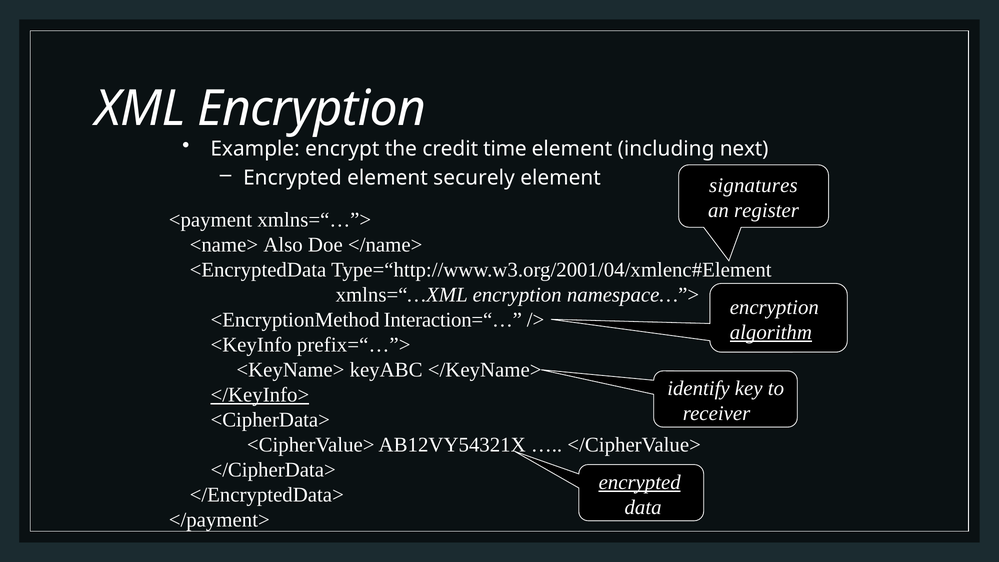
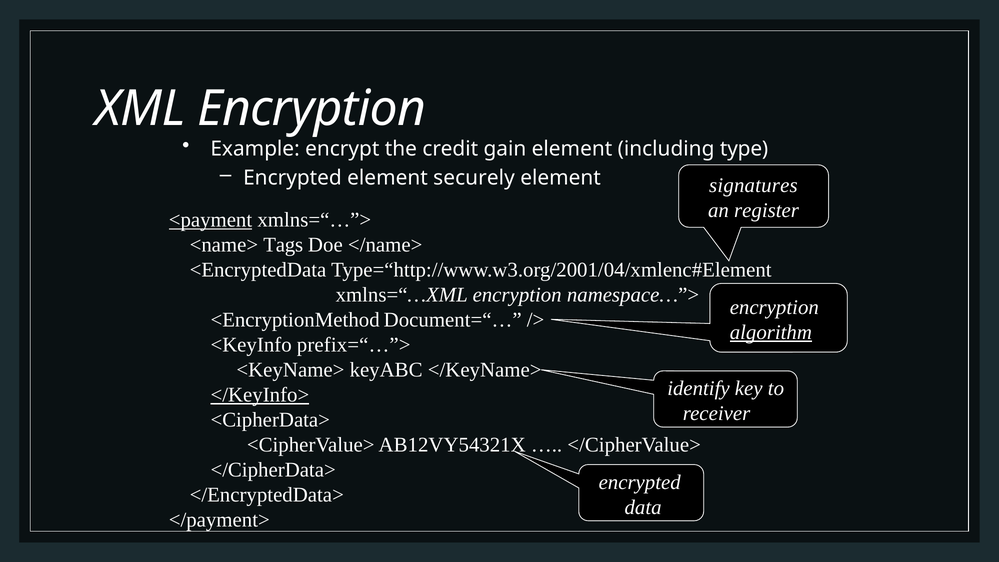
time: time -> gain
next: next -> type
<payment underline: none -> present
Also: Also -> Tags
Interaction=“…: Interaction=“… -> Document=“…
encrypted at (640, 482) underline: present -> none
